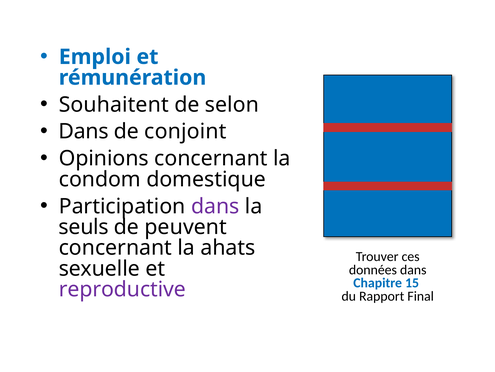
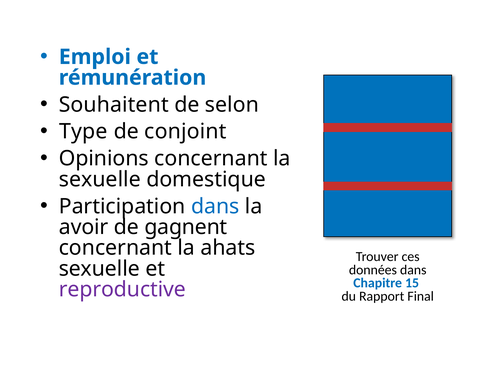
Dans at (84, 131): Dans -> Type
condom at (100, 179): condom -> sexuelle
dans at (215, 206) colour: purple -> blue
seuls: seuls -> avoir
peuvent: peuvent -> gagnent
